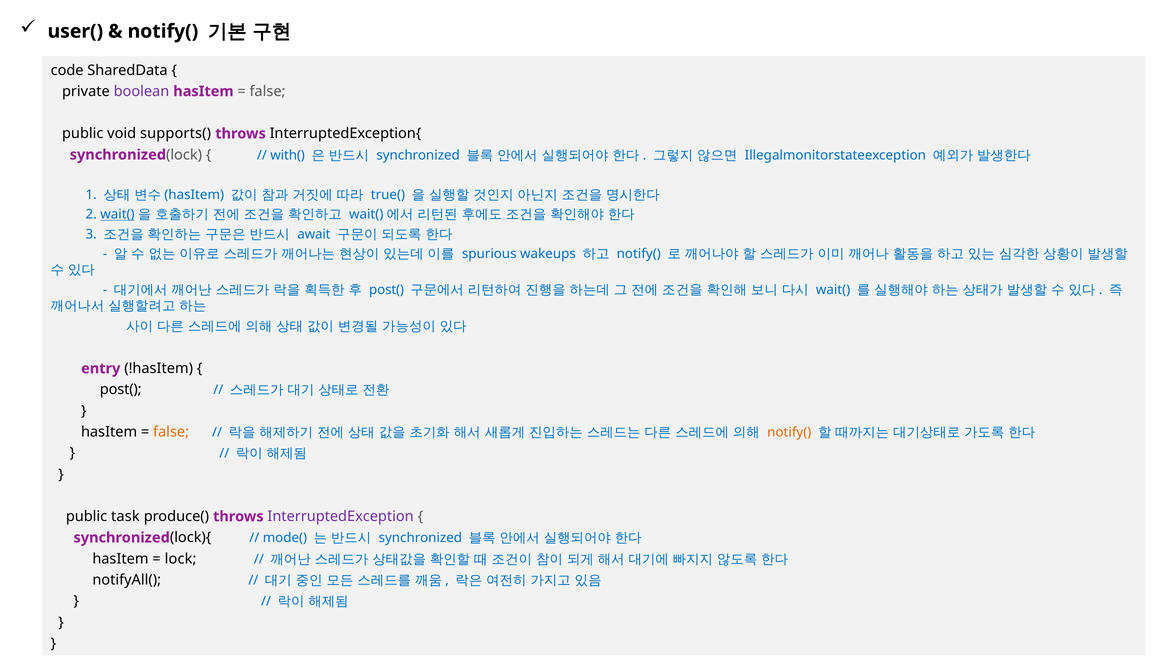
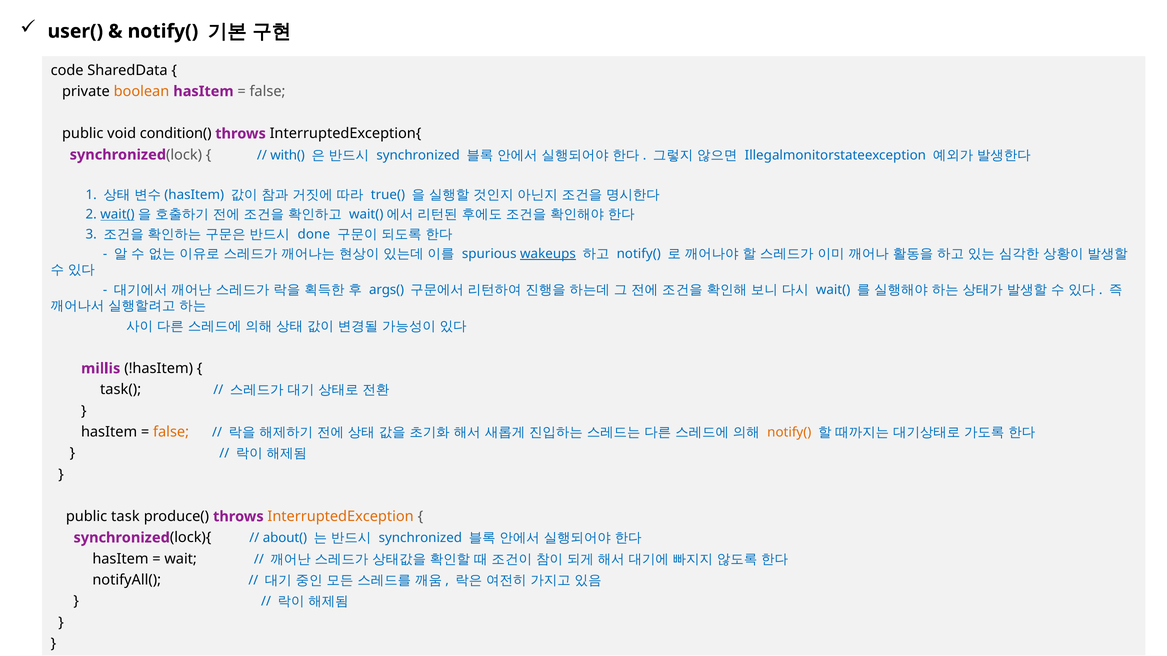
boolean colour: purple -> orange
supports(: supports( -> condition(
await: await -> done
wakeups underline: none -> present
post( at (387, 290): post( -> args(
entry: entry -> millis
post( at (121, 390): post( -> task(
InterruptedException colour: purple -> orange
mode(: mode( -> about(
lock: lock -> wait
